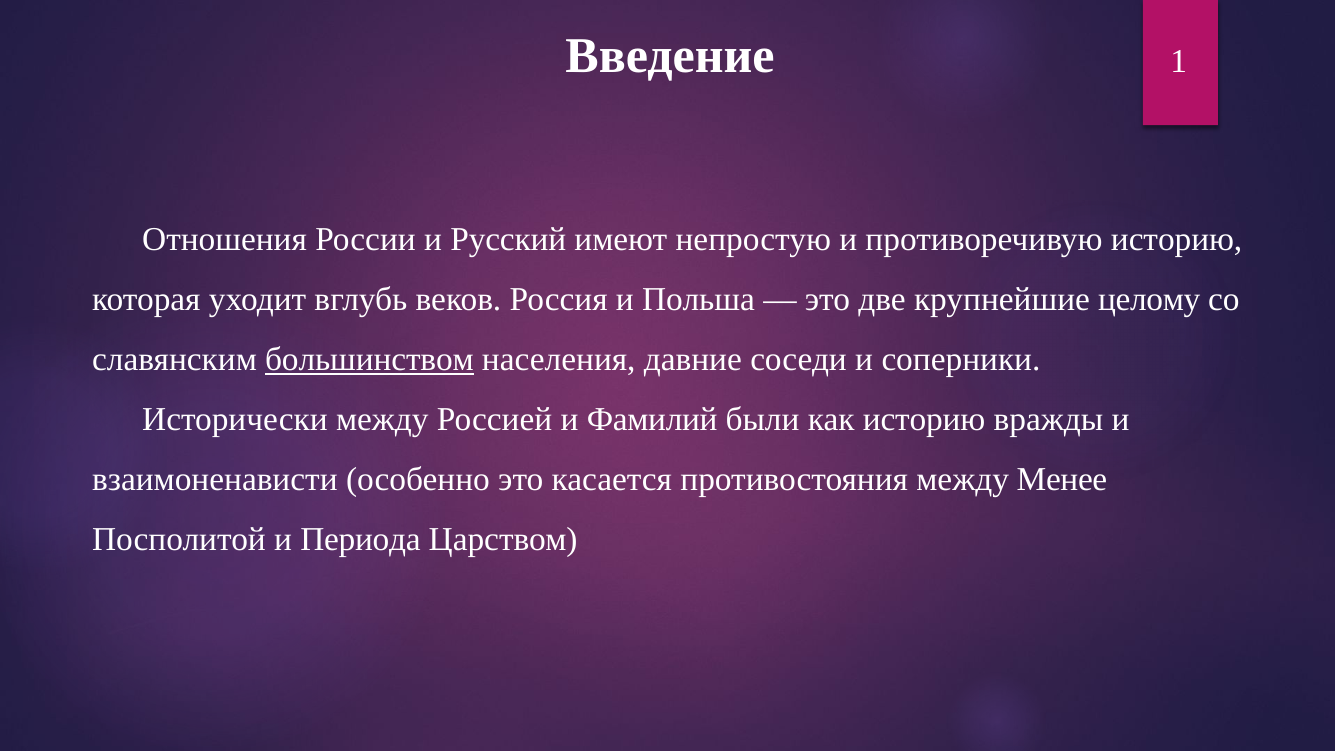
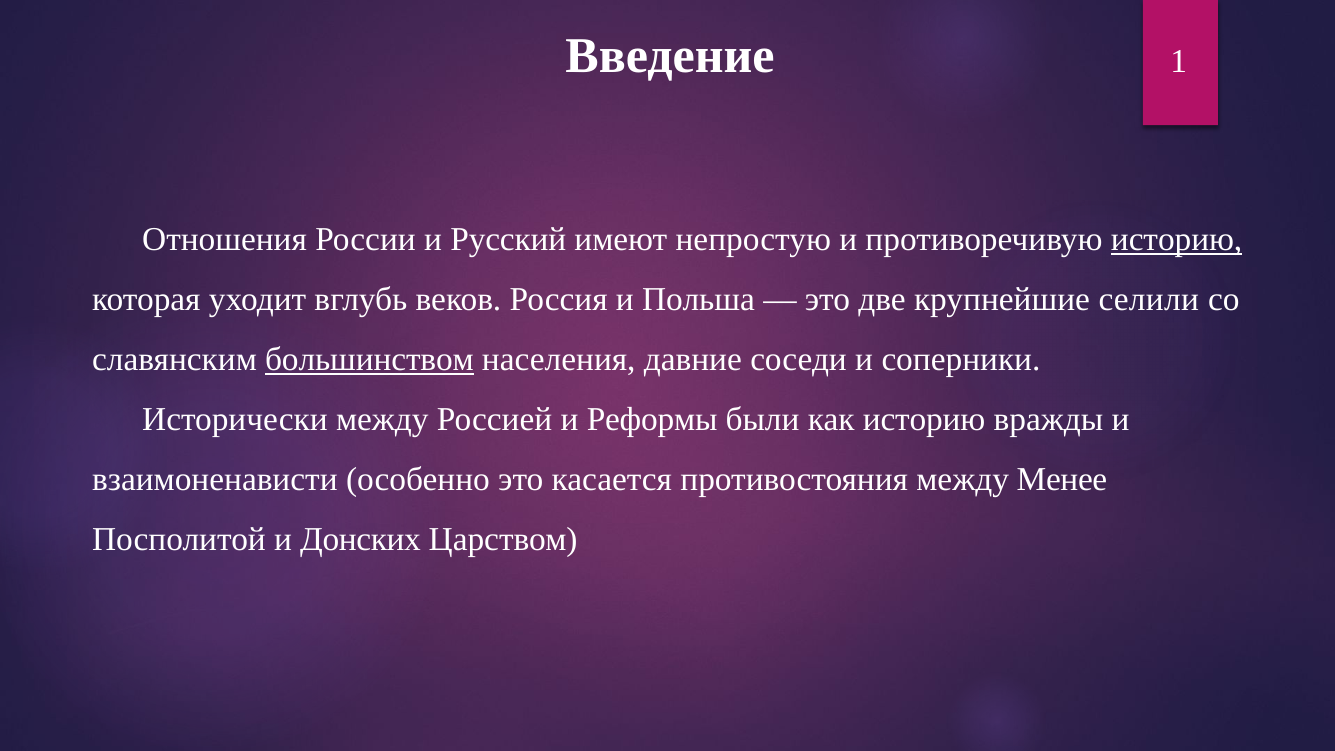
историю at (1177, 239) underline: none -> present
целому: целому -> селили
Фамилий: Фамилий -> Реформы
Периода: Периода -> Донских
